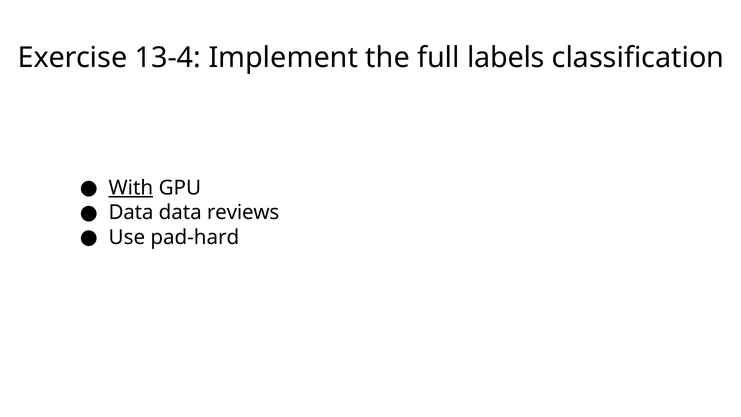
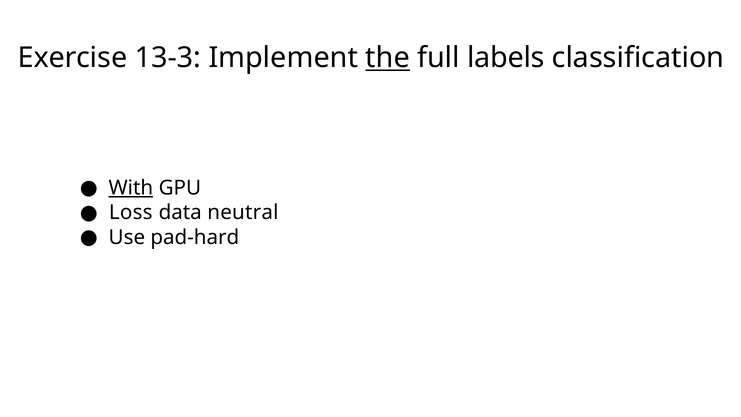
13-4: 13-4 -> 13-3
the underline: none -> present
Data at (131, 213): Data -> Loss
reviews: reviews -> neutral
